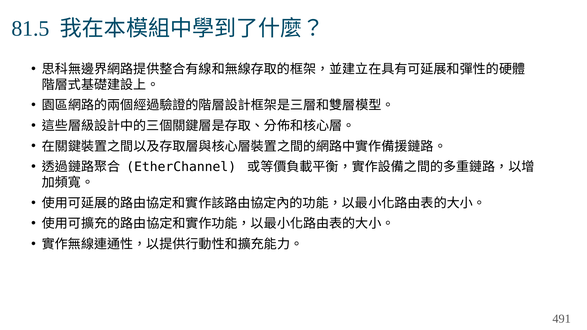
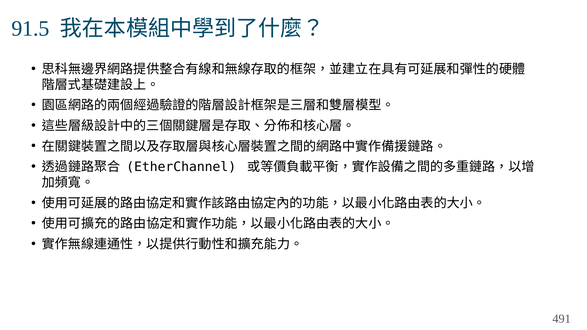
81.5: 81.5 -> 91.5
